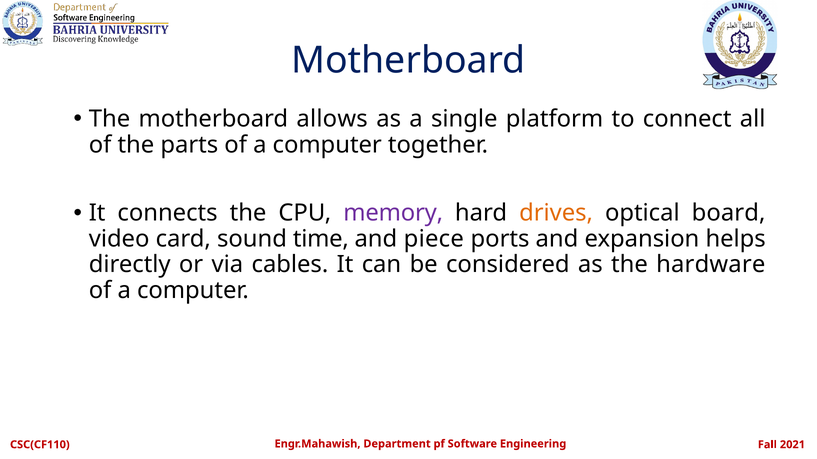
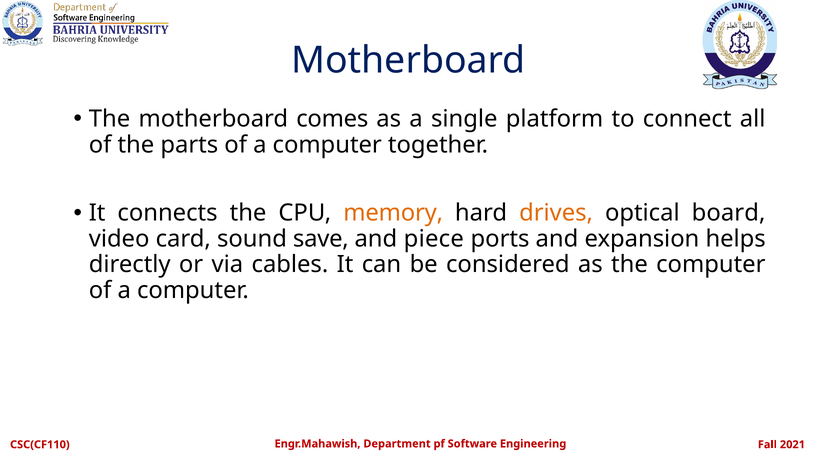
allows: allows -> comes
memory colour: purple -> orange
time: time -> save
the hardware: hardware -> computer
